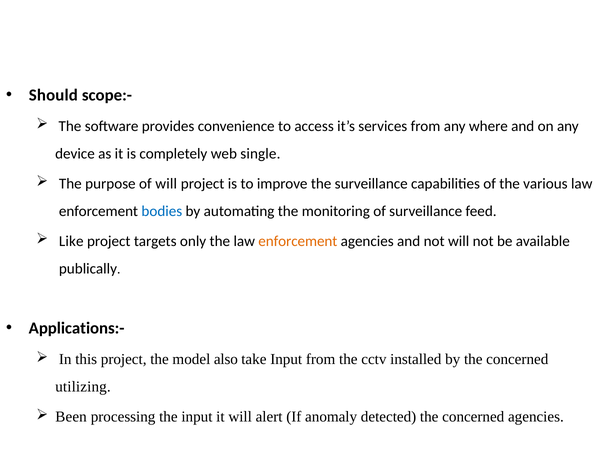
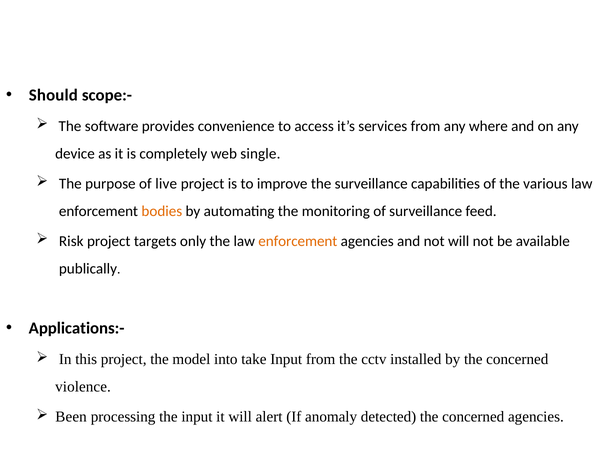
of will: will -> live
bodies colour: blue -> orange
Like: Like -> Risk
also: also -> into
utilizing: utilizing -> violence
